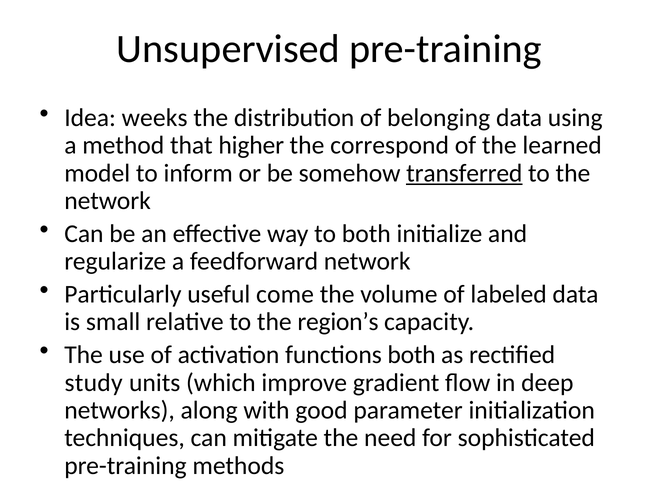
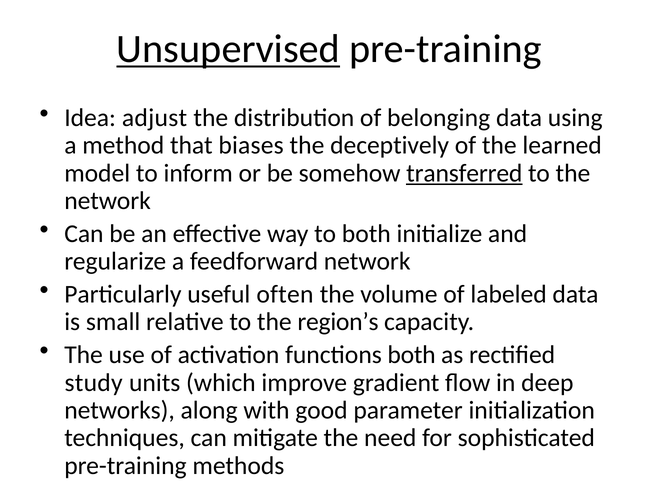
Unsupervised underline: none -> present
weeks: weeks -> adjust
higher: higher -> biases
correspond: correspond -> deceptively
come: come -> often
